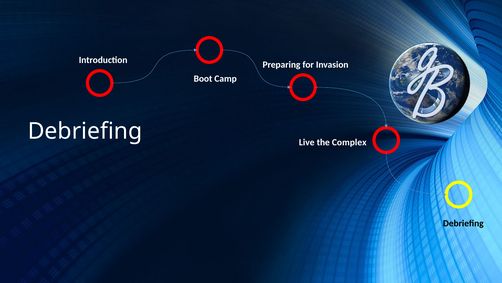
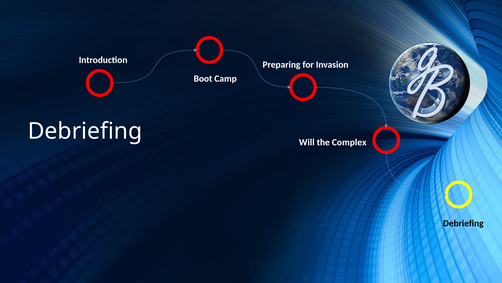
Live: Live -> Will
